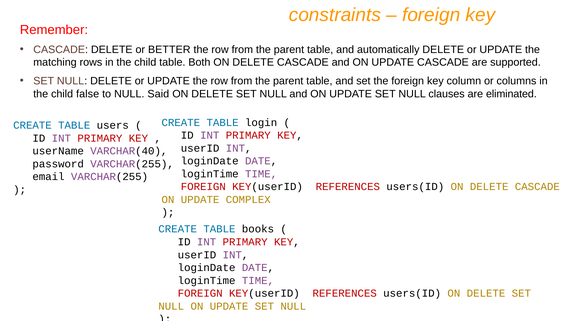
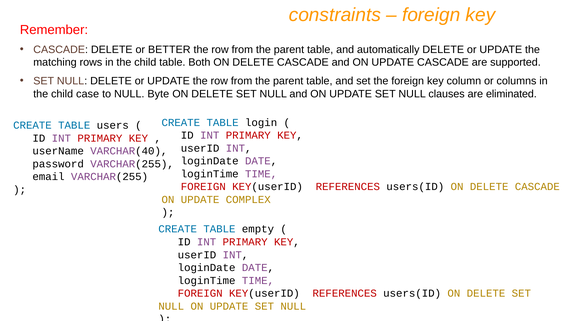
false: false -> case
Said: Said -> Byte
books: books -> empty
